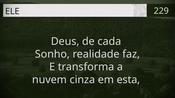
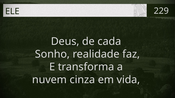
esta: esta -> vida
